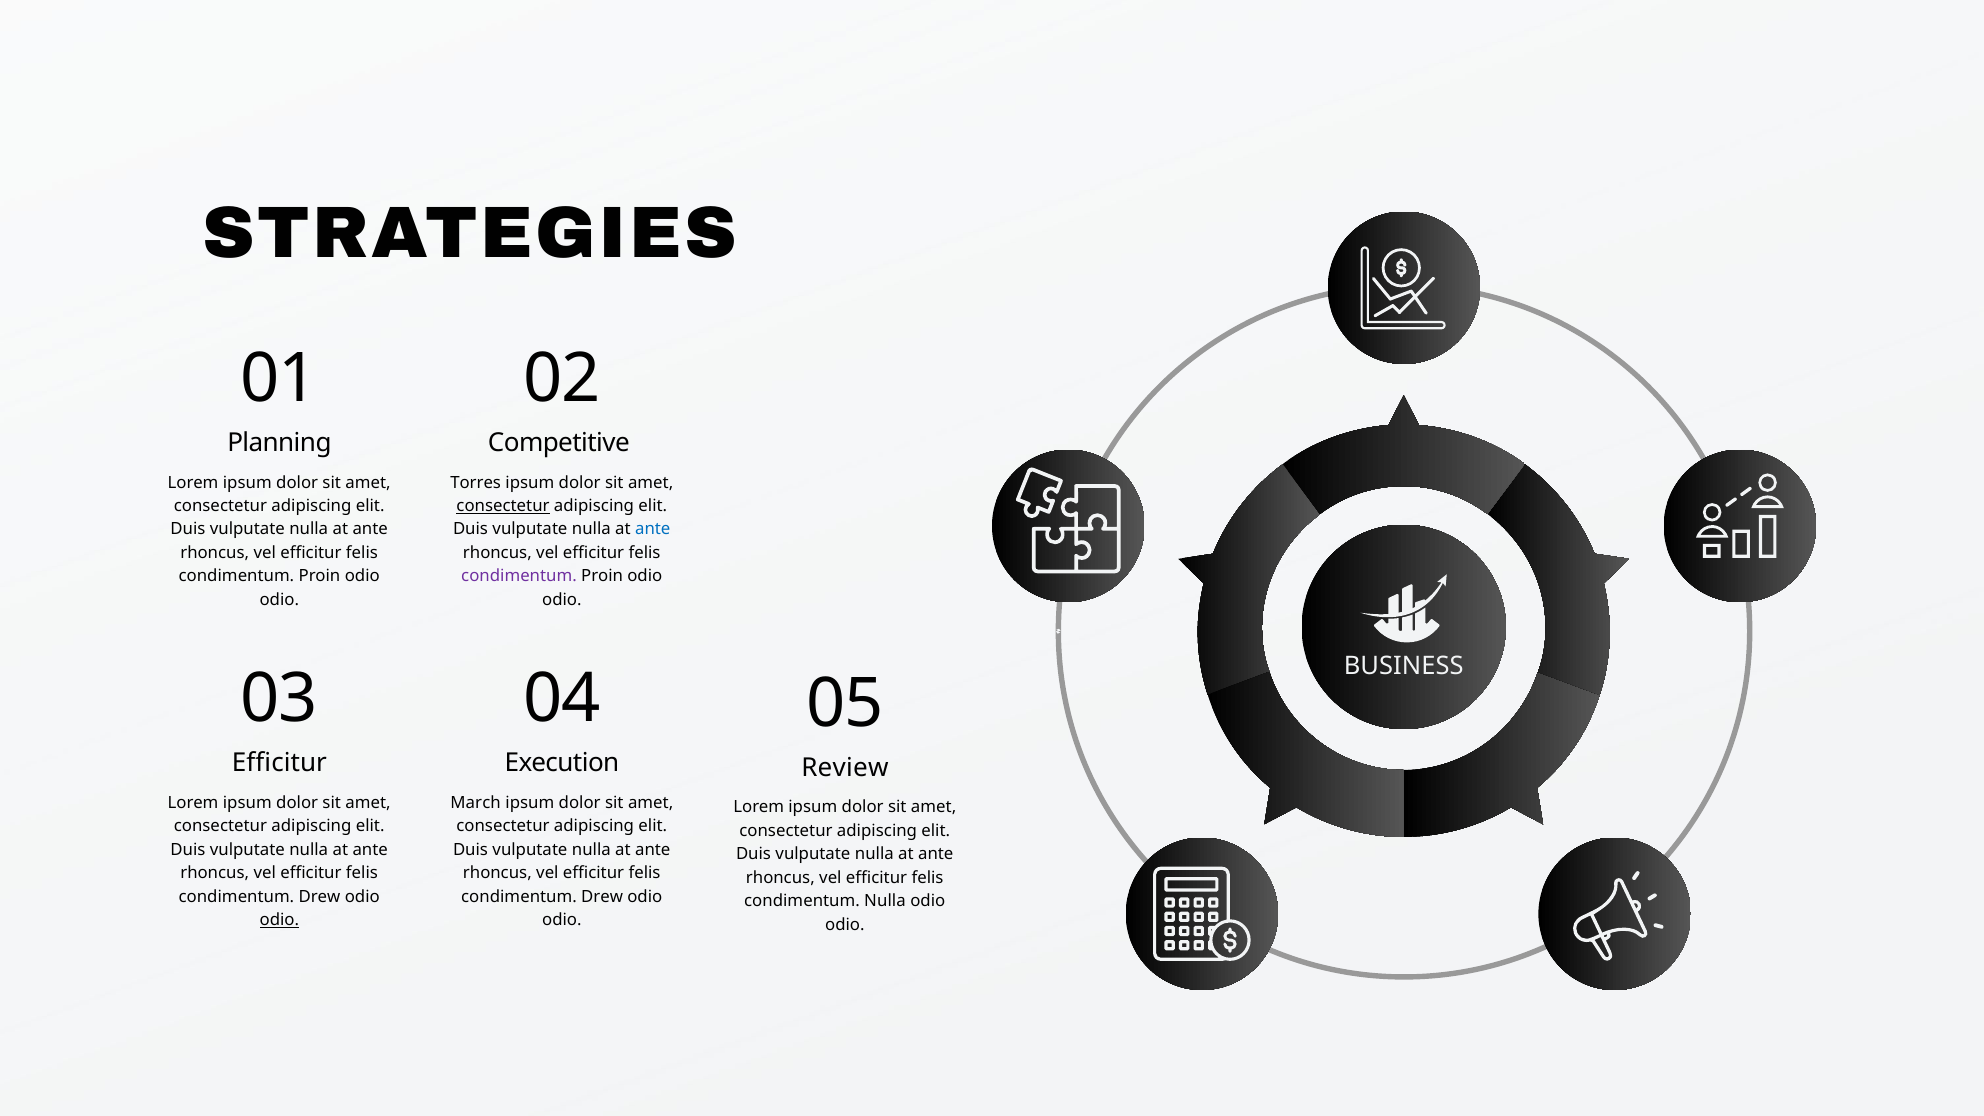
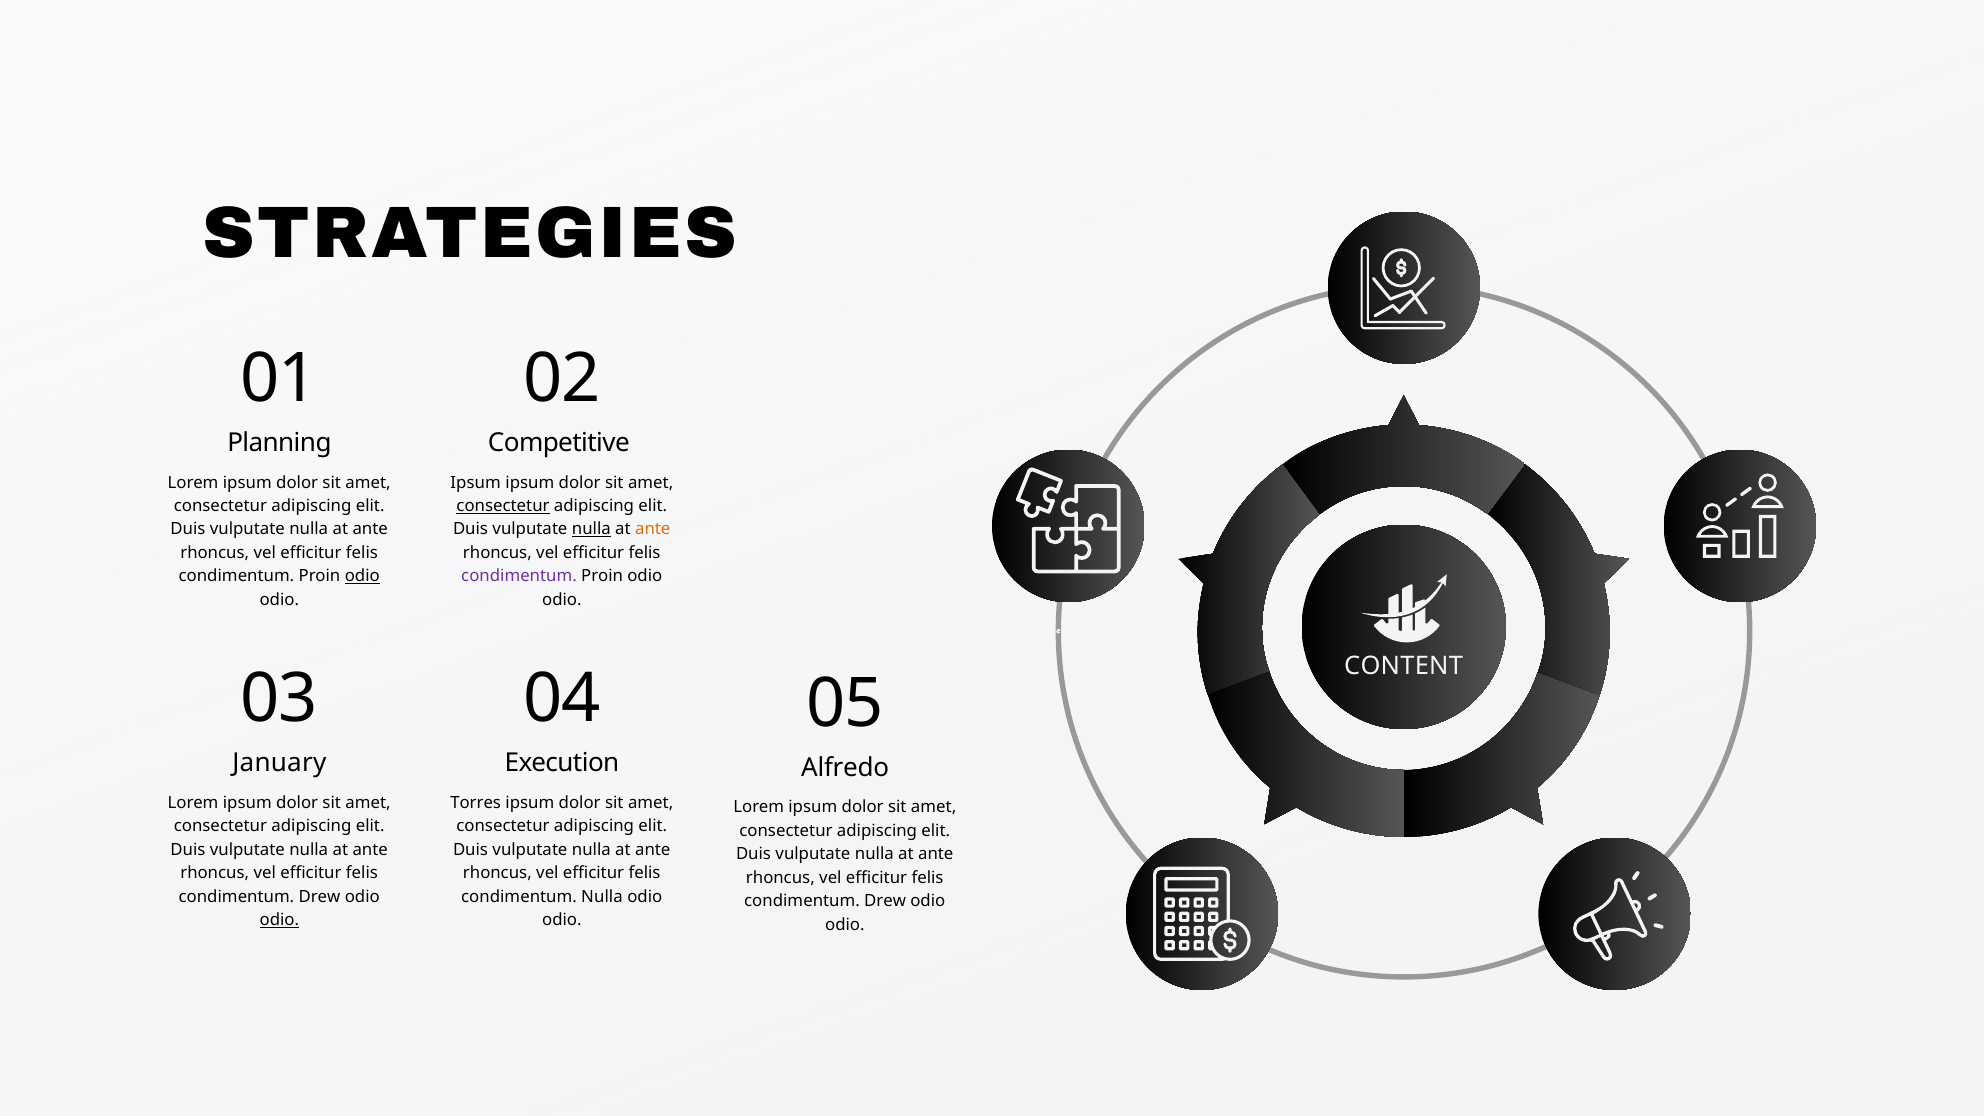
Torres at (476, 482): Torres -> Ipsum
nulla at (591, 529) underline: none -> present
ante at (653, 529) colour: blue -> orange
odio at (362, 576) underline: none -> present
BUSINESS: BUSINESS -> CONTENT
Efficitur at (279, 763): Efficitur -> January
Review: Review -> Alfredo
March: March -> Torres
Drew at (602, 897): Drew -> Nulla
Nulla at (885, 901): Nulla -> Drew
